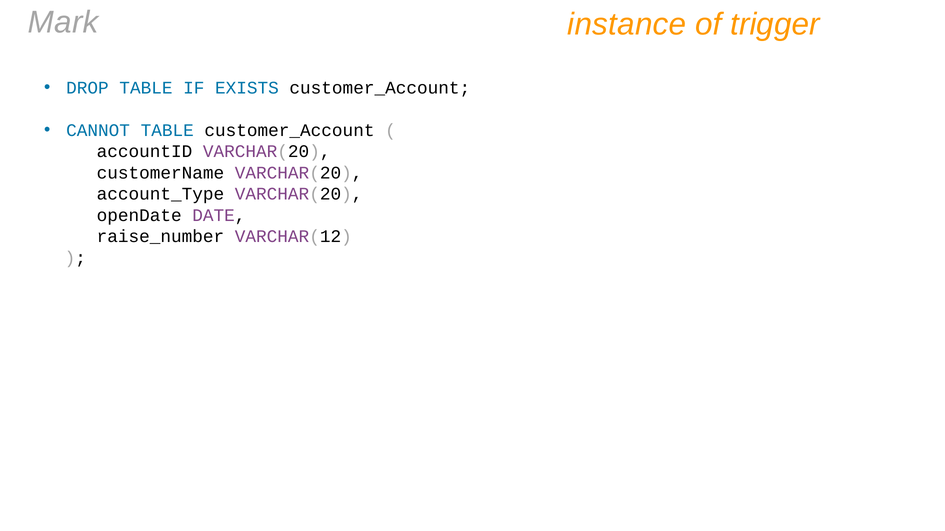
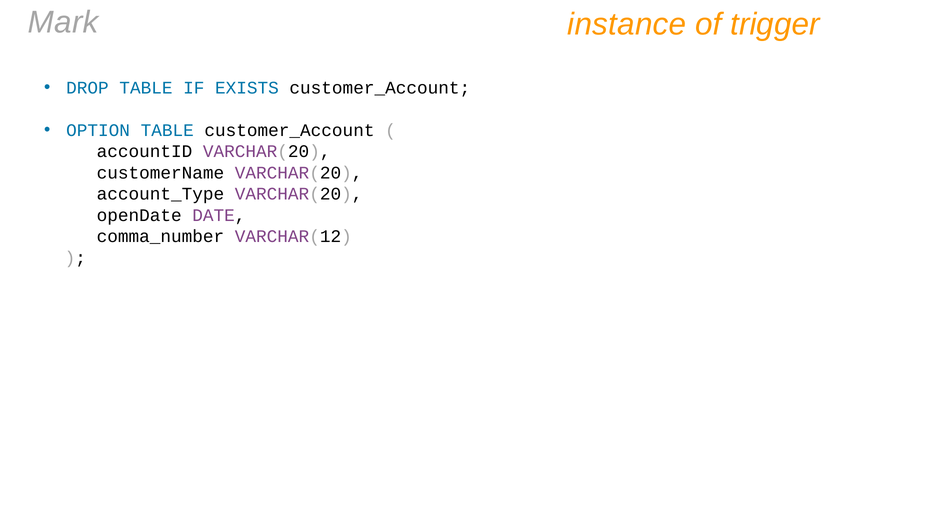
CANNOT: CANNOT -> OPTION
raise_number: raise_number -> comma_number
